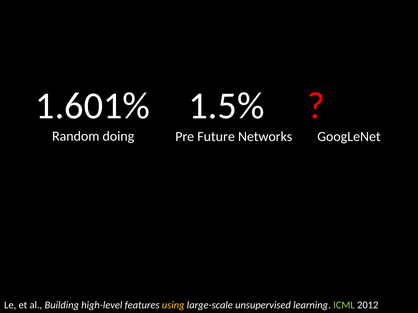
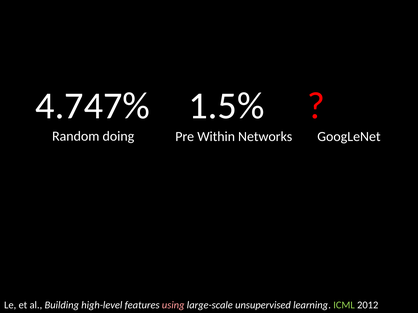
1.601%: 1.601% -> 4.747%
Future: Future -> Within
using colour: yellow -> pink
